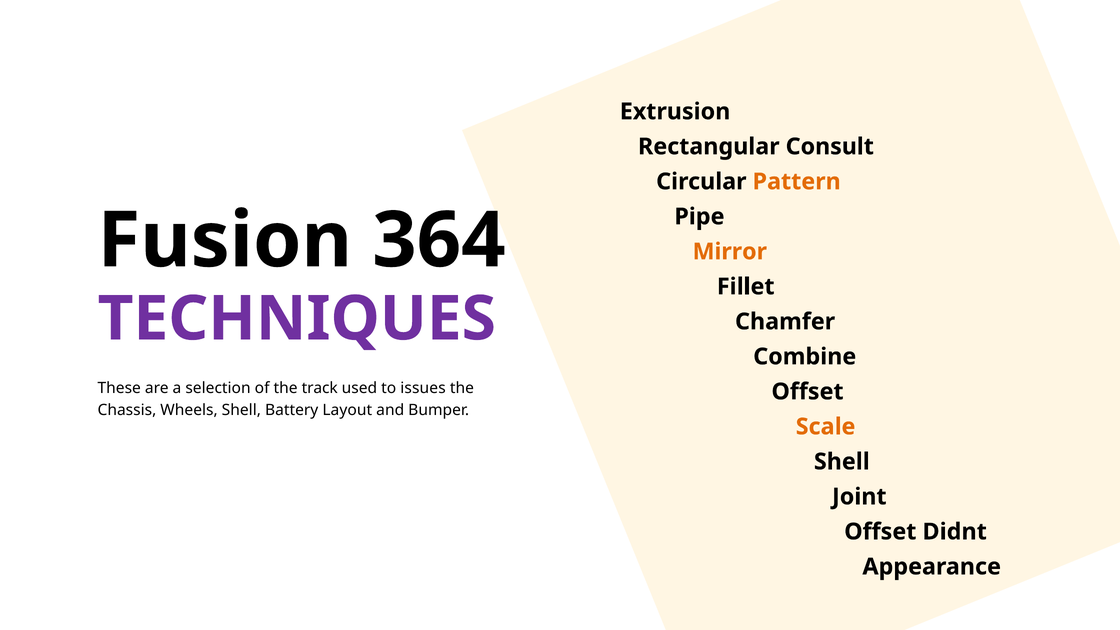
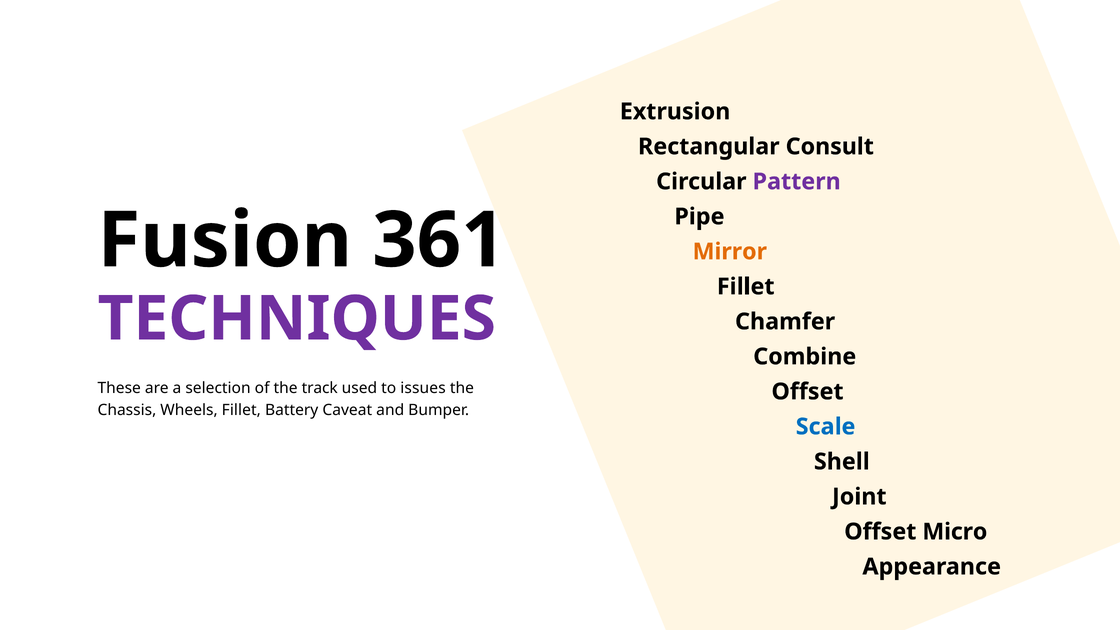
Pattern colour: orange -> purple
364: 364 -> 361
Wheels Shell: Shell -> Fillet
Layout: Layout -> Caveat
Scale colour: orange -> blue
Didnt: Didnt -> Micro
